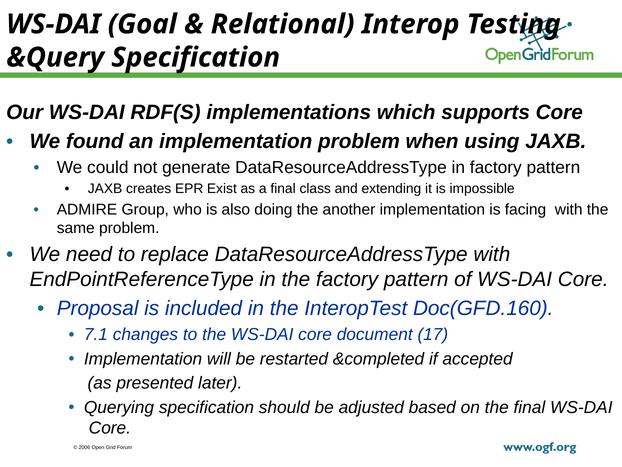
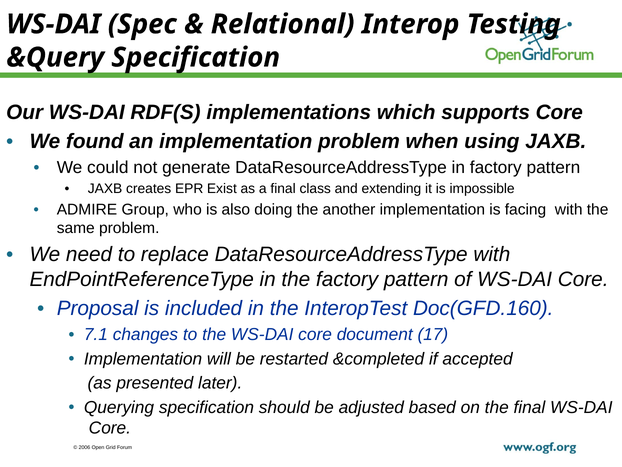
Goal: Goal -> Spec
